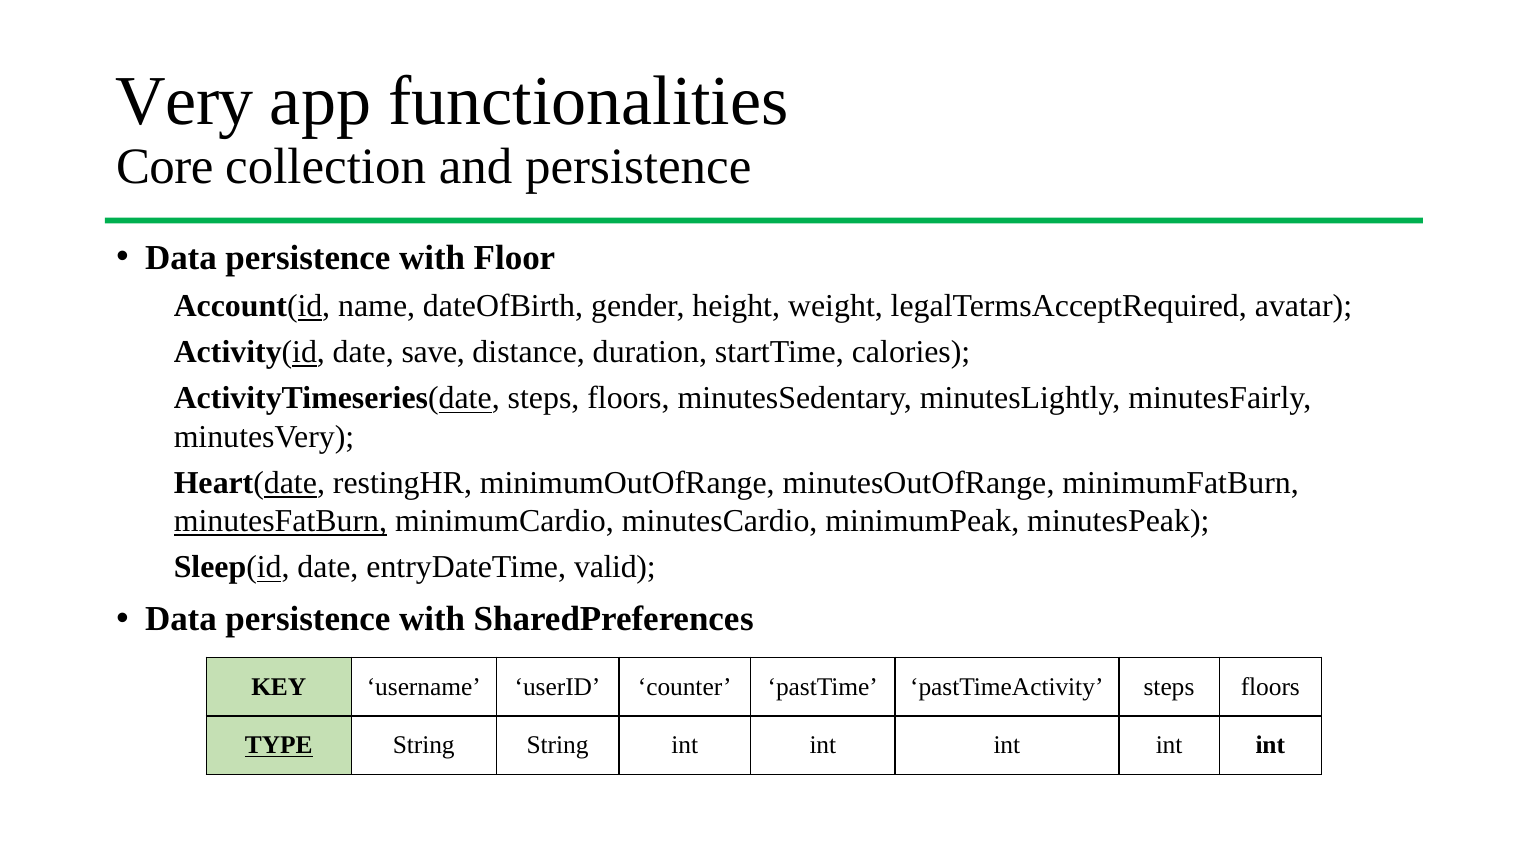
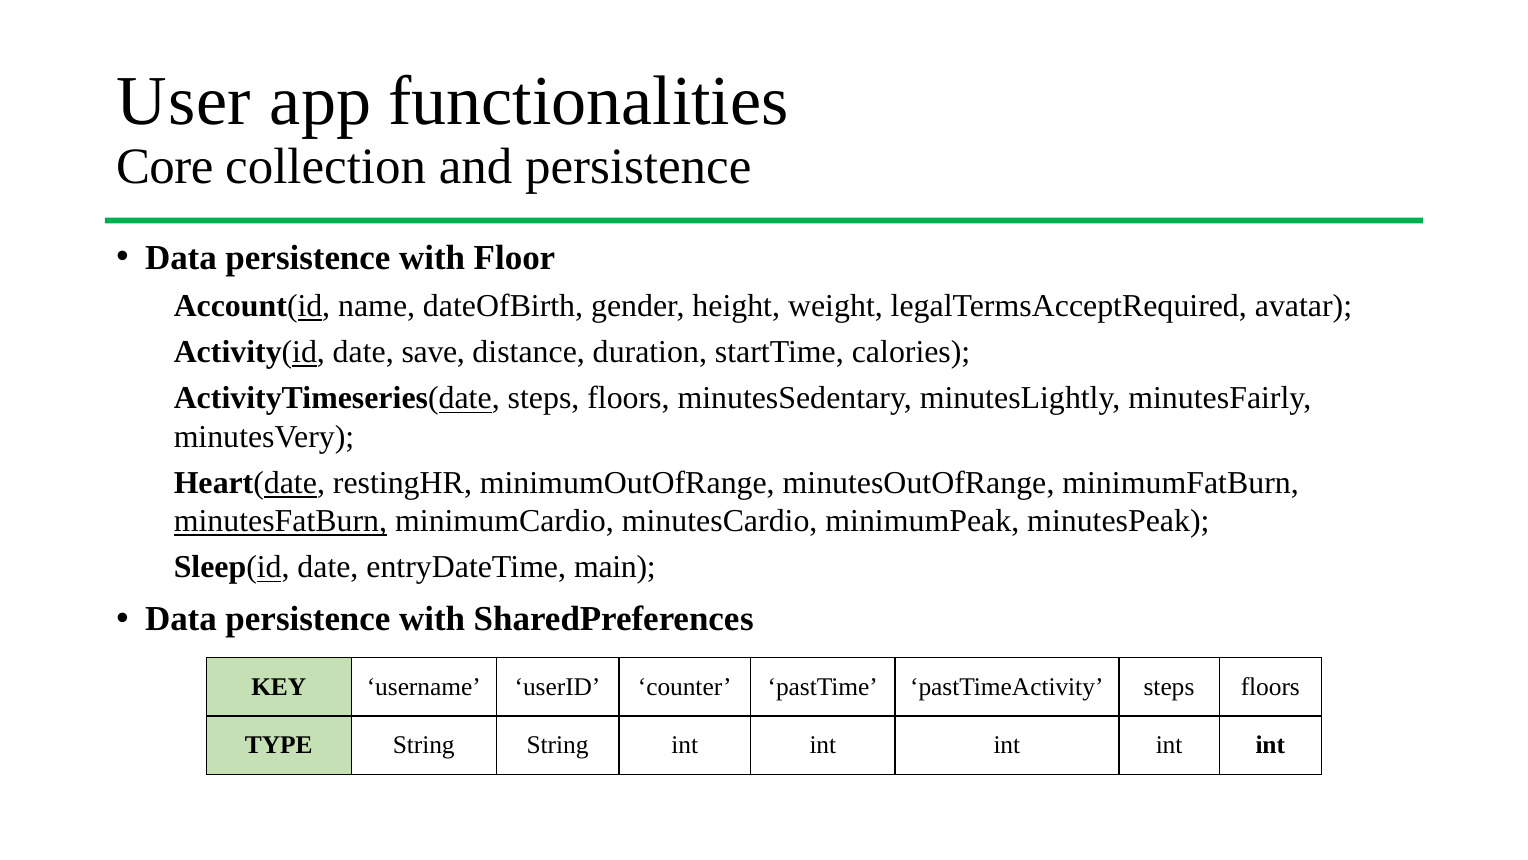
Very: Very -> User
valid: valid -> main
TYPE underline: present -> none
